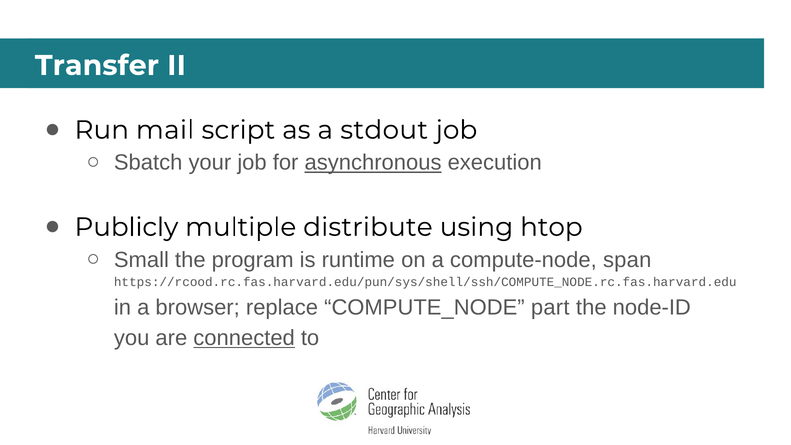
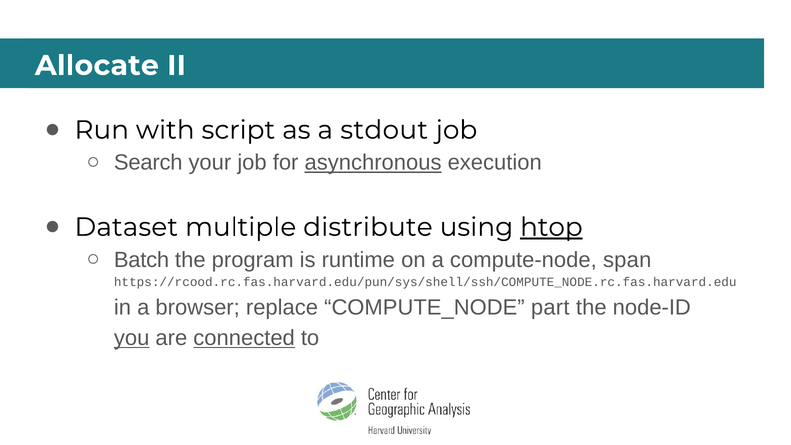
Transfer: Transfer -> Allocate
mail: mail -> with
Sbatch: Sbatch -> Search
Publicly: Publicly -> Dataset
htop underline: none -> present
Small: Small -> Batch
you underline: none -> present
